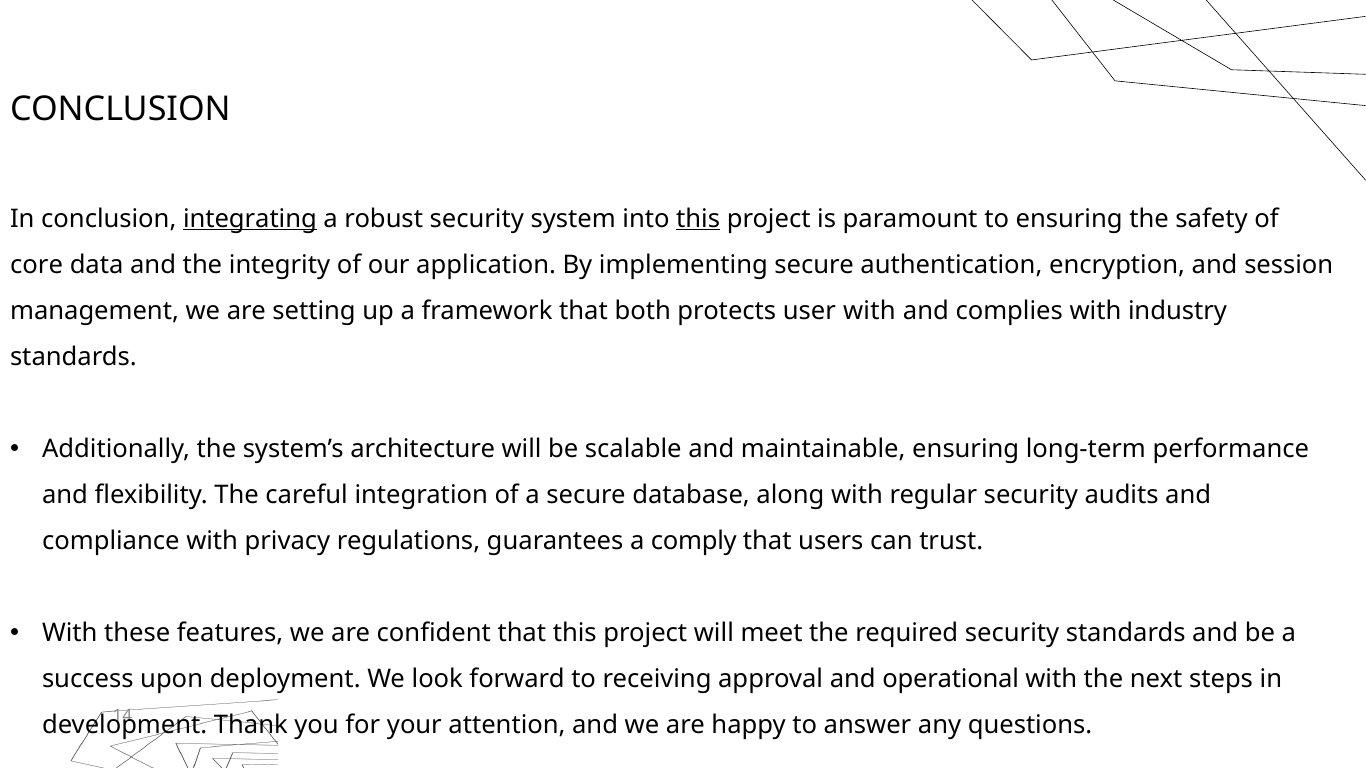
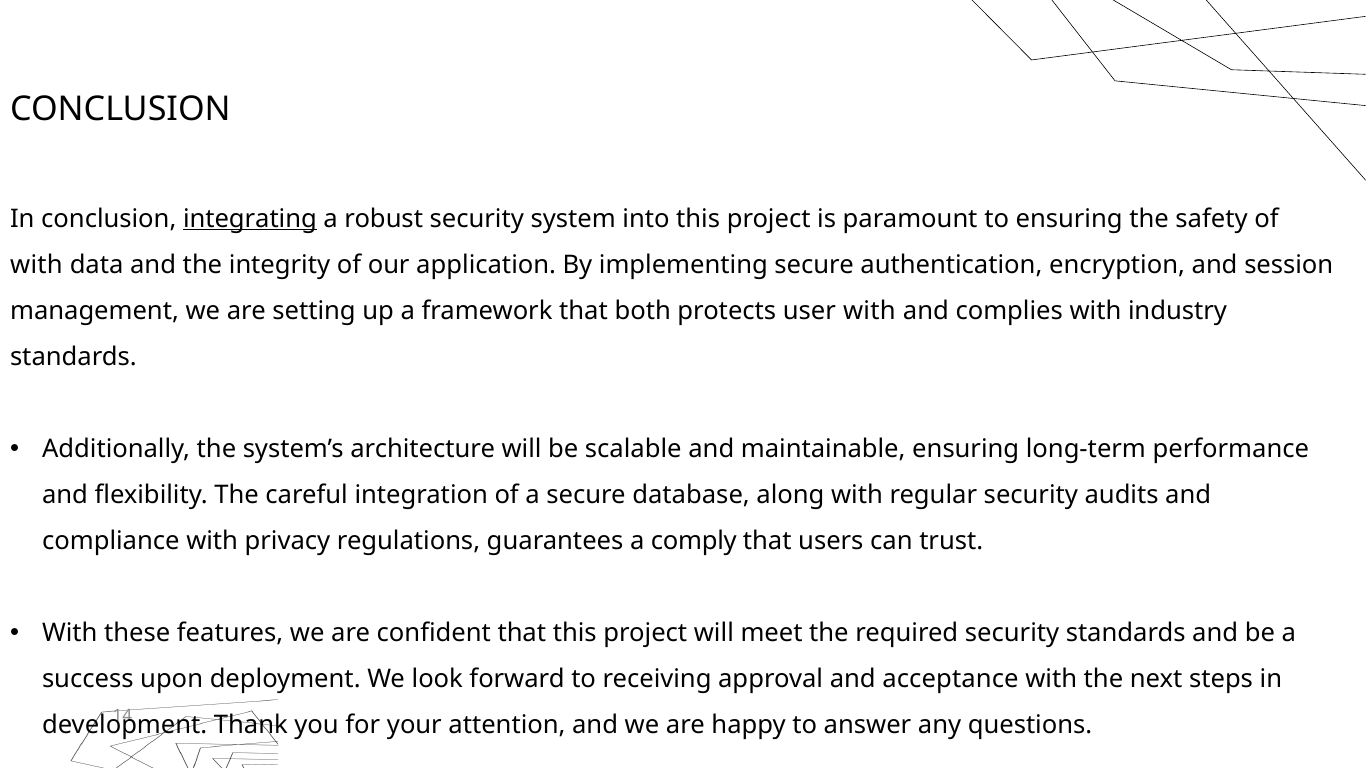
this at (698, 219) underline: present -> none
core at (37, 265): core -> with
operational: operational -> acceptance
